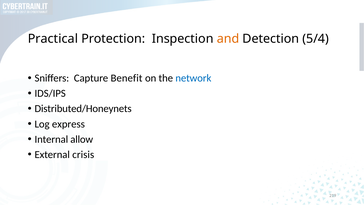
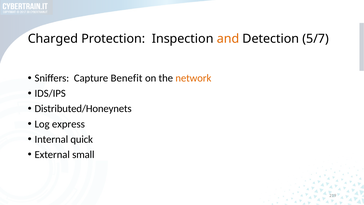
Practical: Practical -> Charged
5/4: 5/4 -> 5/7
network colour: blue -> orange
allow: allow -> quick
crisis: crisis -> small
